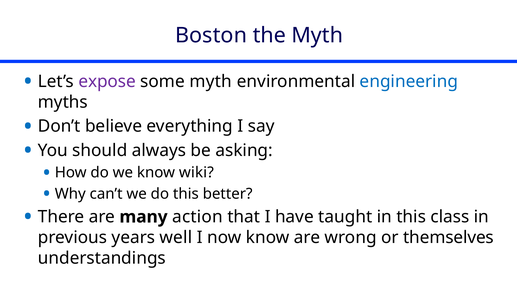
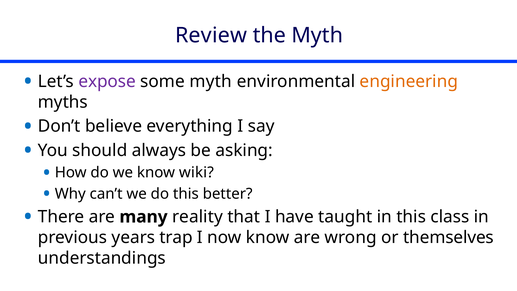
Boston: Boston -> Review
engineering colour: blue -> orange
action: action -> reality
well: well -> trap
